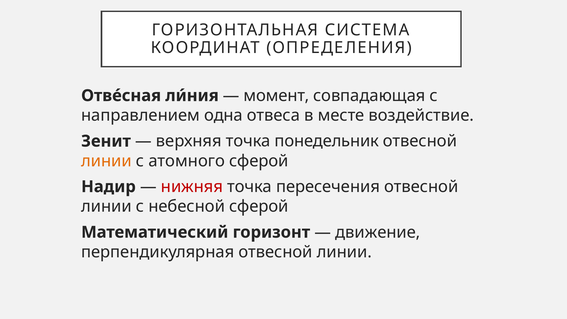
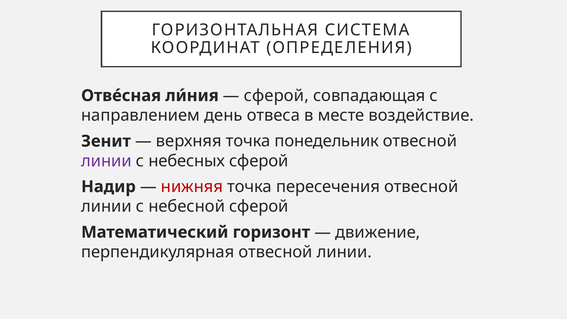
момент at (276, 96): момент -> сферой
одна: одна -> день
линии at (106, 161) colour: orange -> purple
атомного: атомного -> небесных
